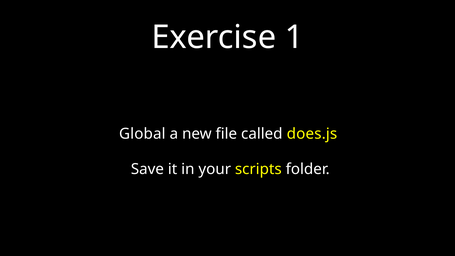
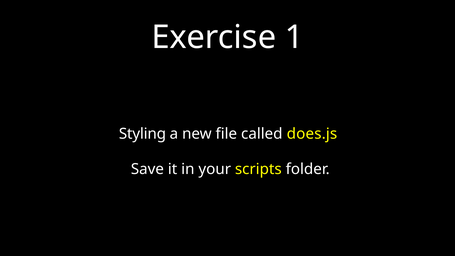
Global: Global -> Styling
